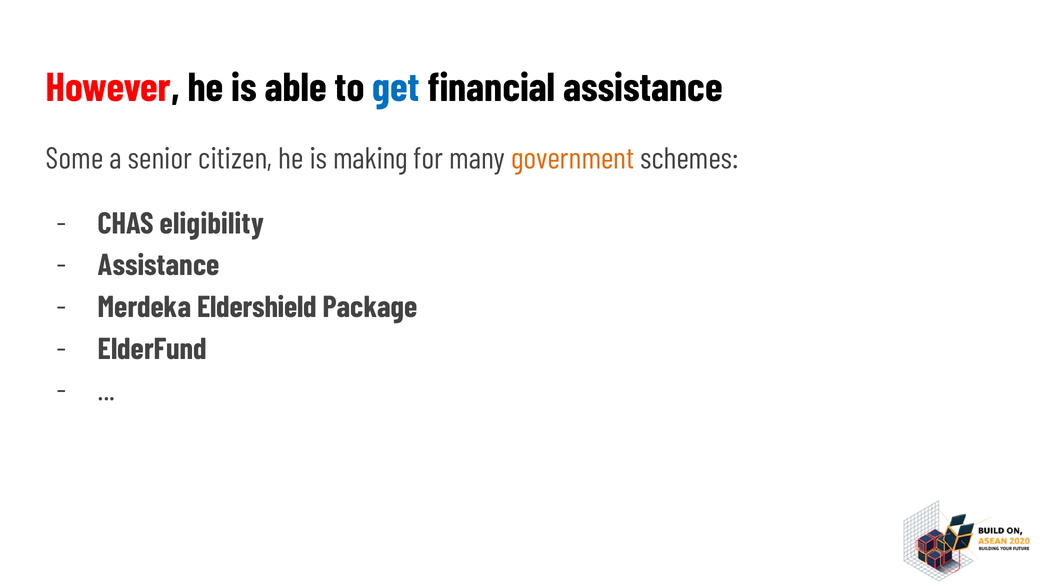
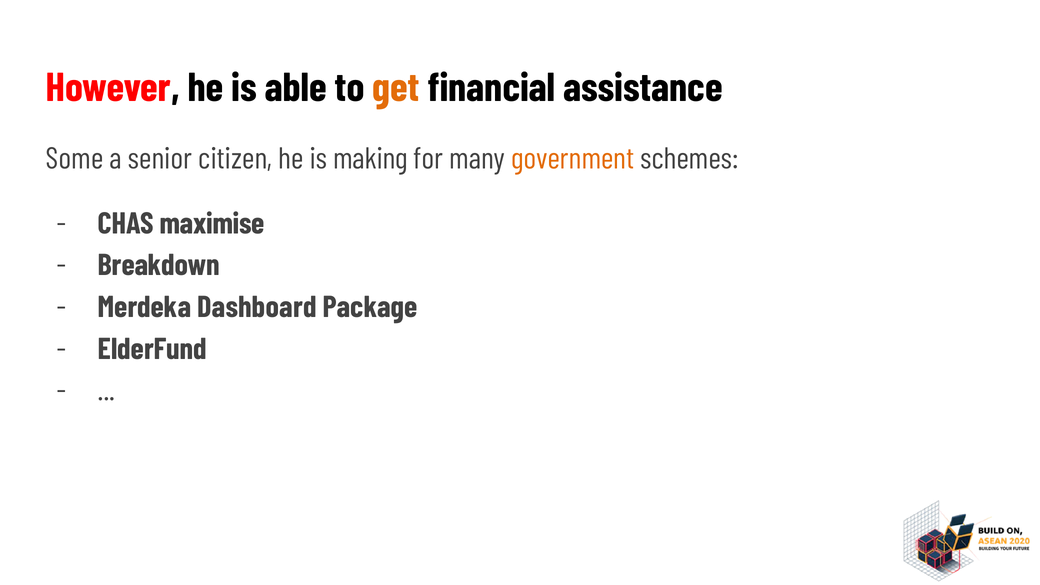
get colour: blue -> orange
eligibility: eligibility -> maximise
Assistance at (159, 265): Assistance -> Breakdown
Eldershield: Eldershield -> Dashboard
